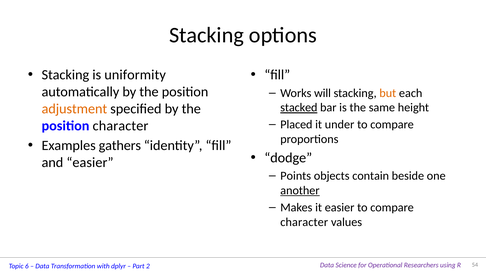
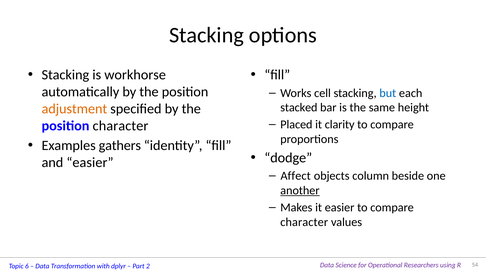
uniformity: uniformity -> workhorse
will: will -> cell
but colour: orange -> blue
stacked underline: present -> none
under: under -> clarity
Points: Points -> Affect
contain: contain -> column
